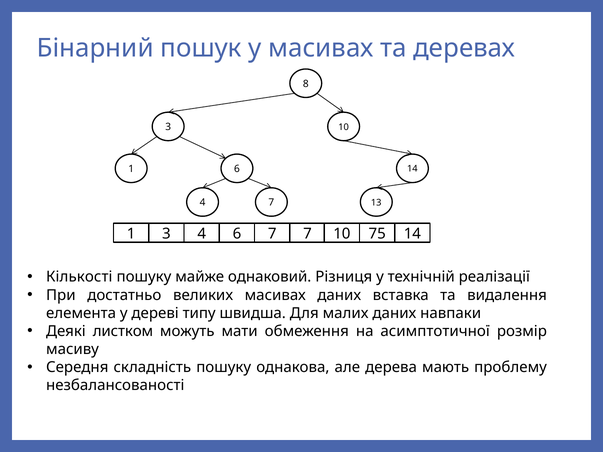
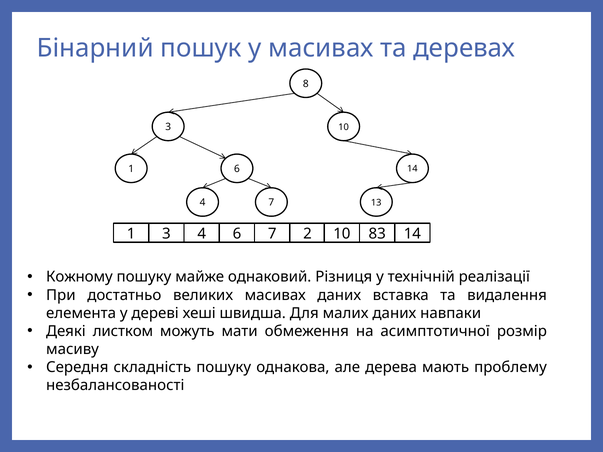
7 7: 7 -> 2
75: 75 -> 83
Кількості: Кількості -> Кожному
типу: типу -> хеші
